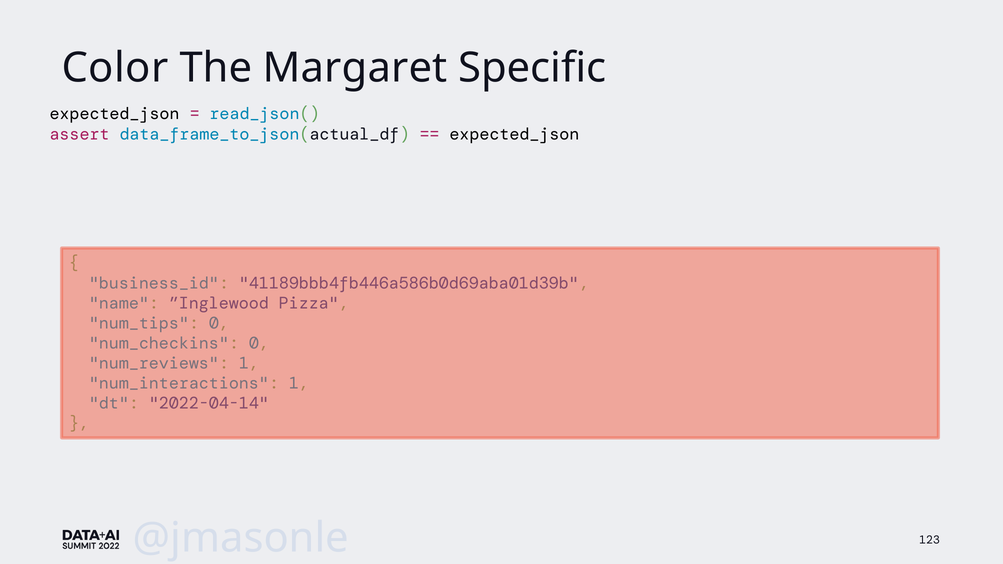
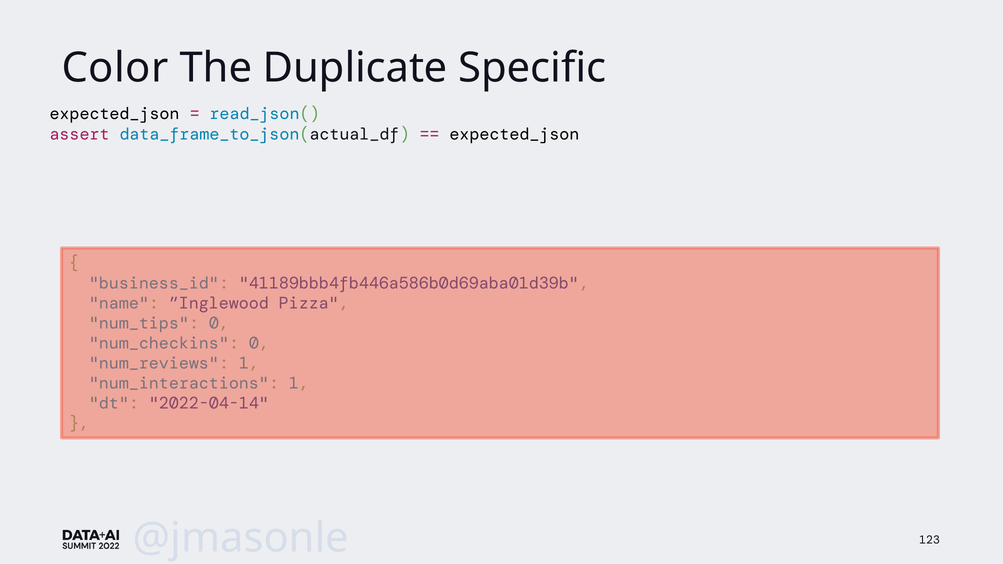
Margaret: Margaret -> Duplicate
